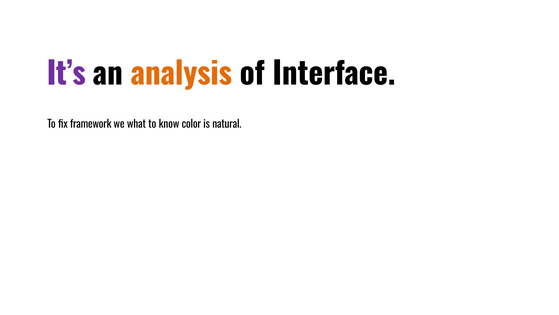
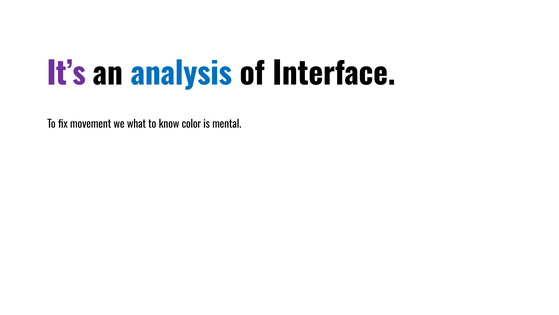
analysis colour: orange -> blue
framework: framework -> movement
natural: natural -> mental
